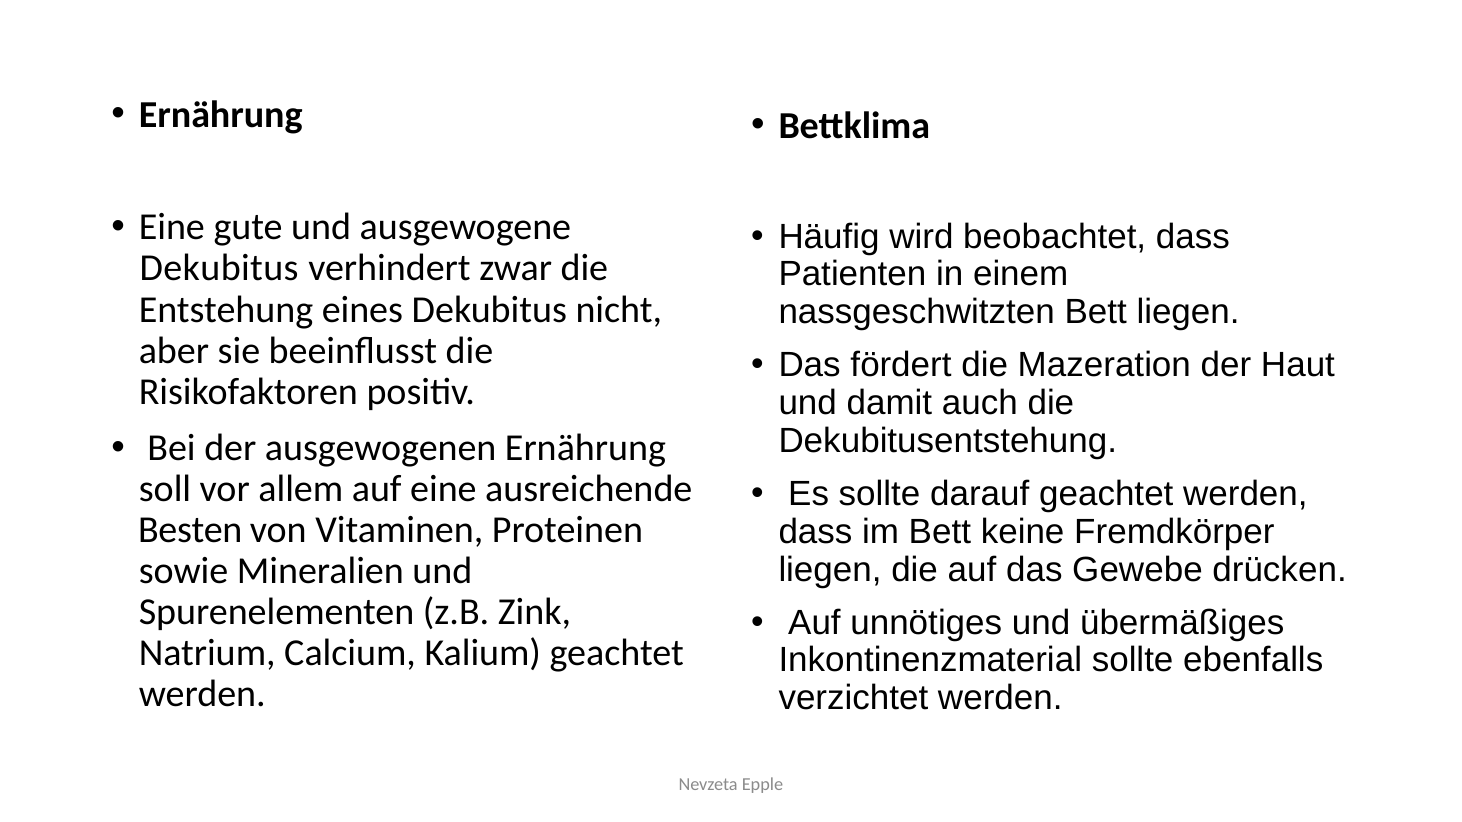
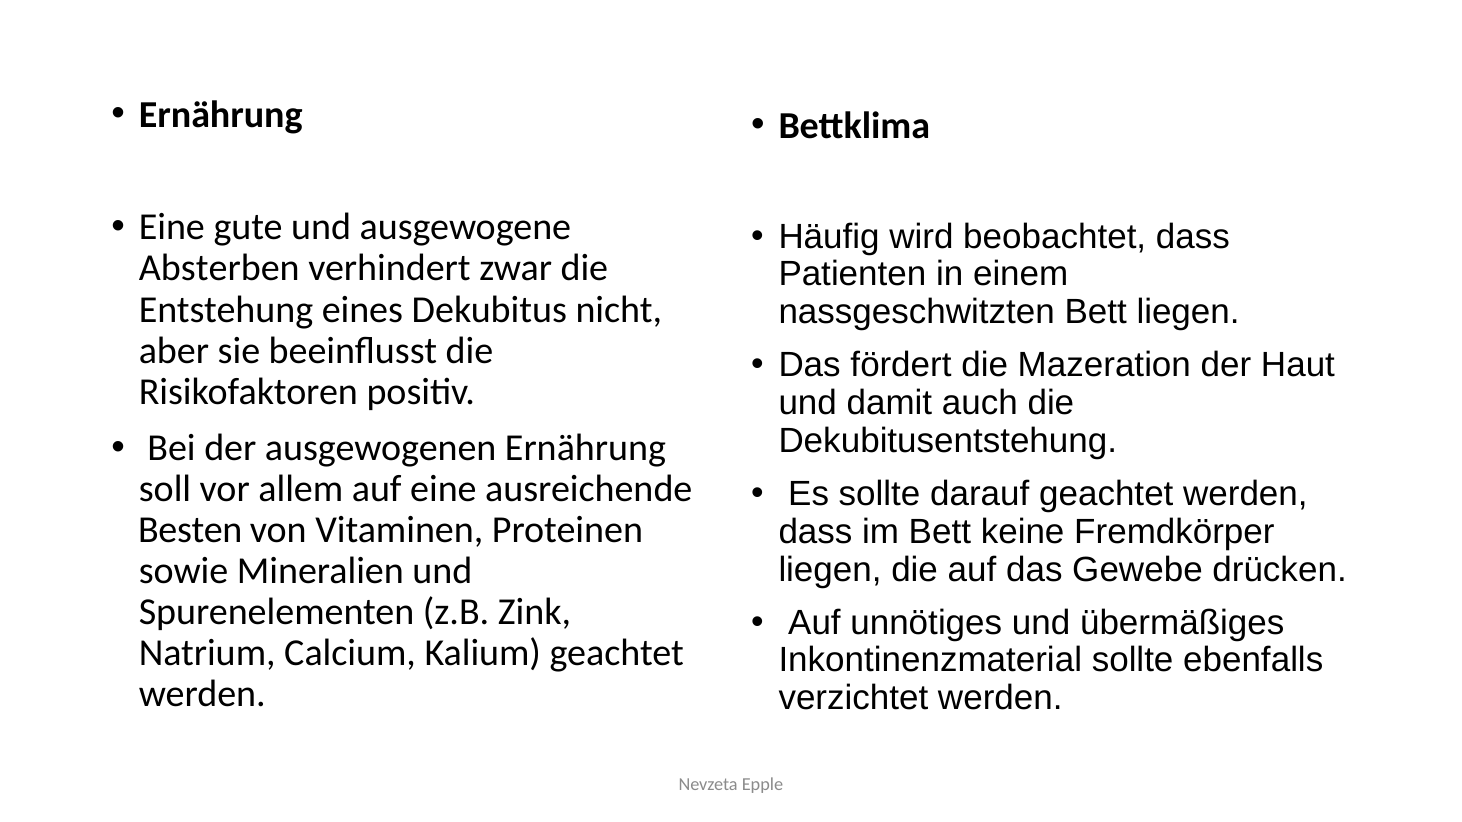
Dekubitus at (219, 269): Dekubitus -> Absterben
